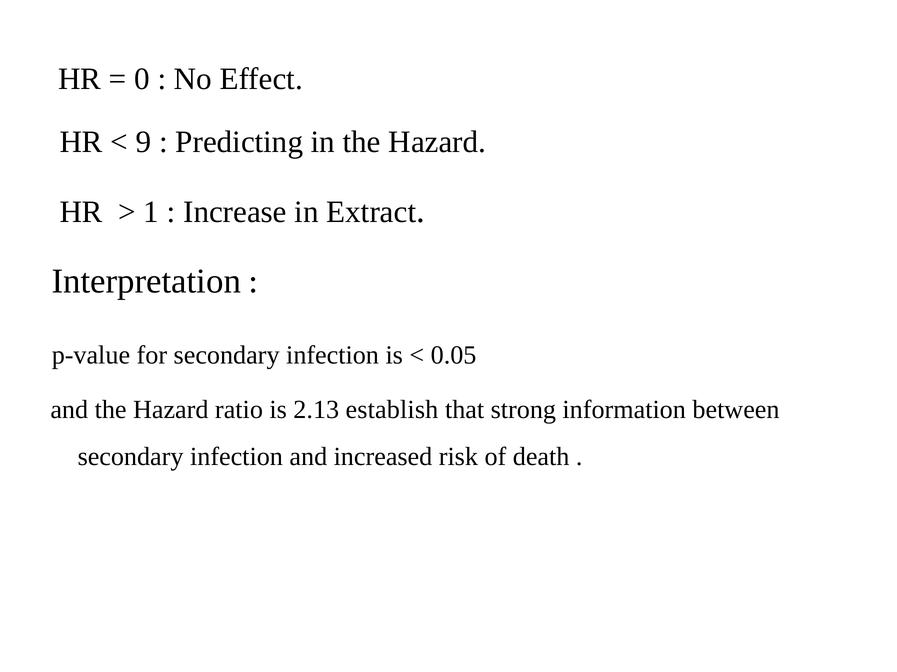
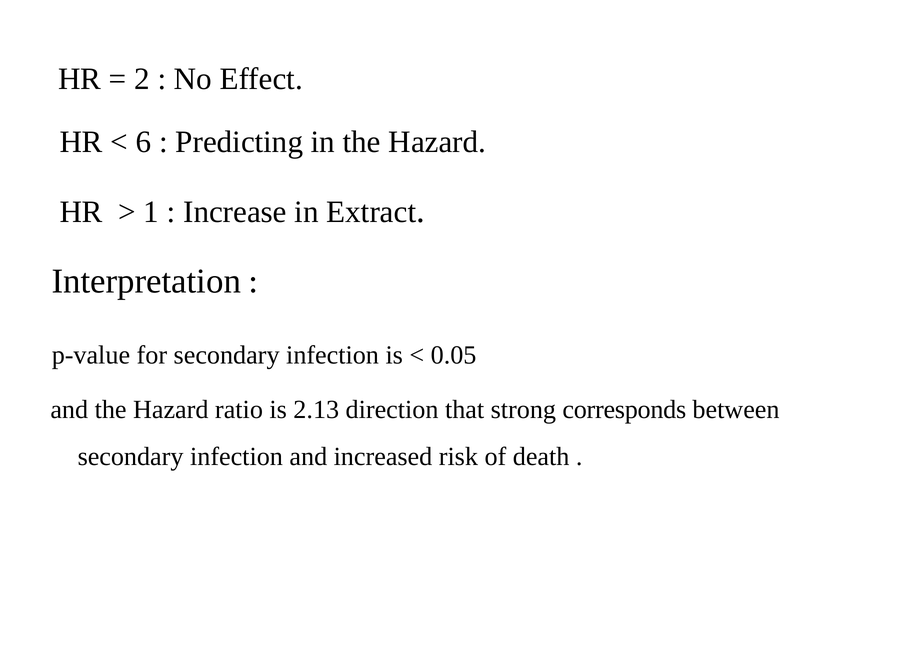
0: 0 -> 2
9: 9 -> 6
establish: establish -> direction
information: information -> corresponds
